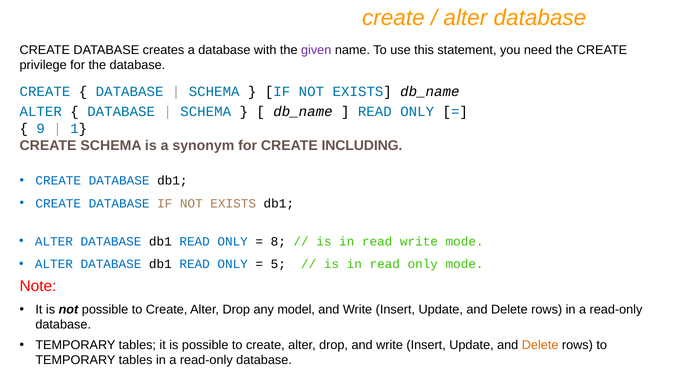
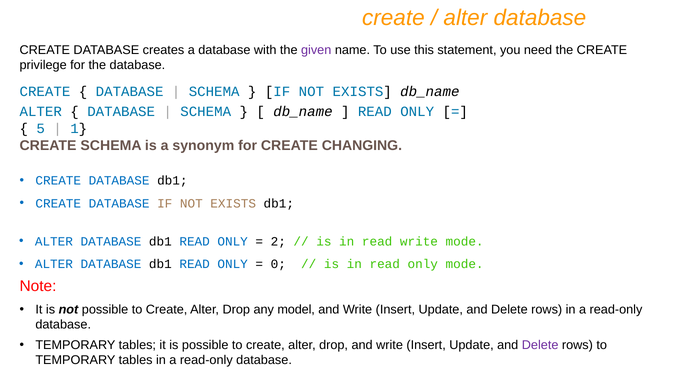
9: 9 -> 5
INCLUDING: INCLUDING -> CHANGING
8: 8 -> 2
5: 5 -> 0
Delete at (540, 345) colour: orange -> purple
